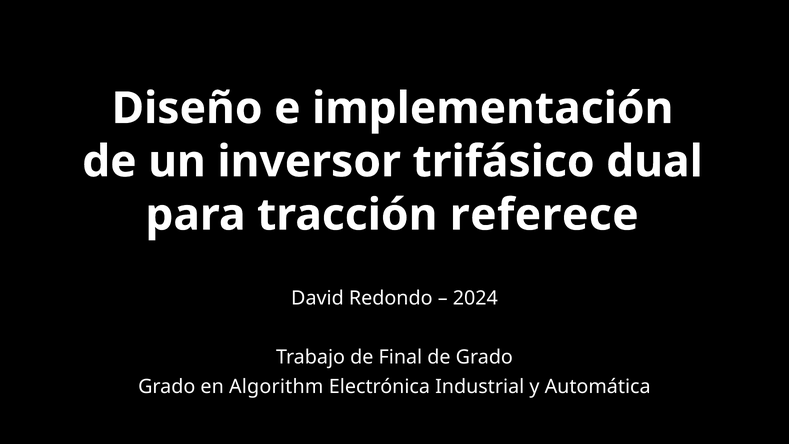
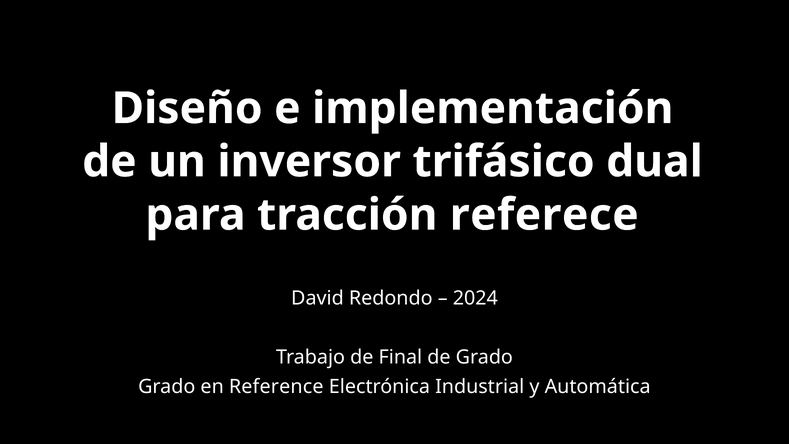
Algorithm: Algorithm -> Reference
